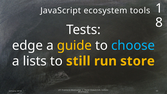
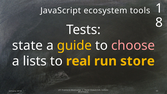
edge: edge -> state
choose colour: light blue -> pink
still: still -> real
